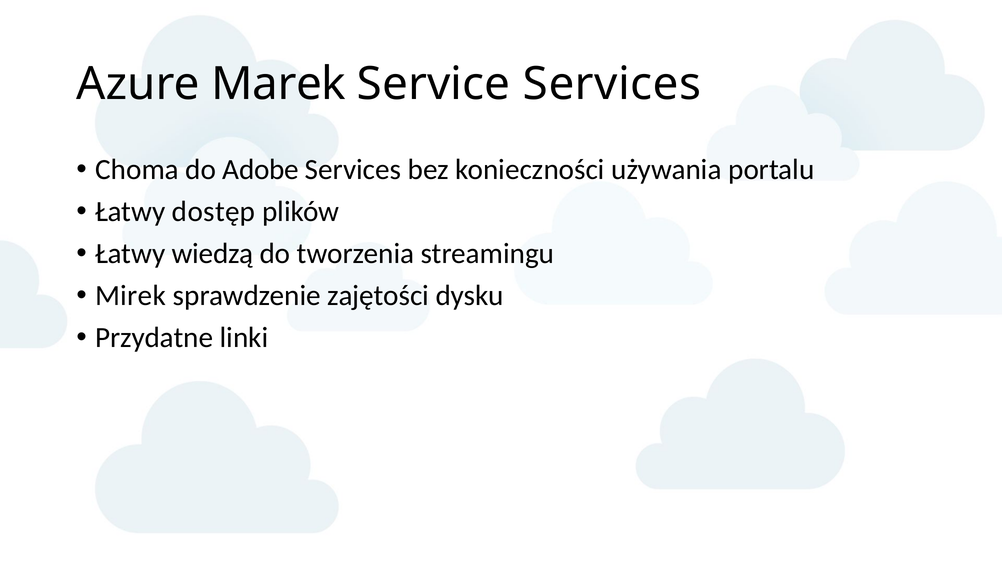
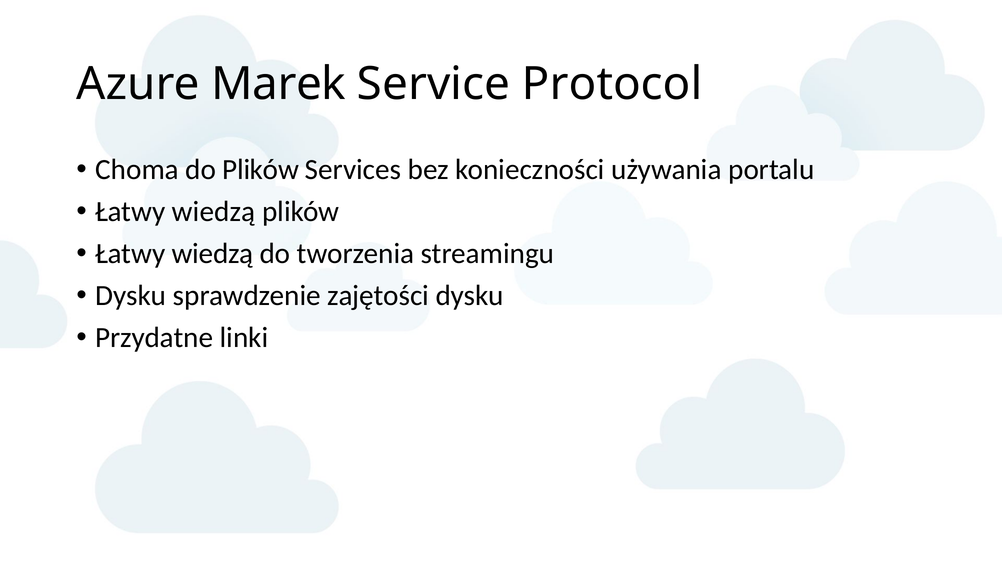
Service Services: Services -> Protocol
do Adobe: Adobe -> Plików
dostęp at (214, 211): dostęp -> wiedzą
Mirek at (131, 295): Mirek -> Dysku
